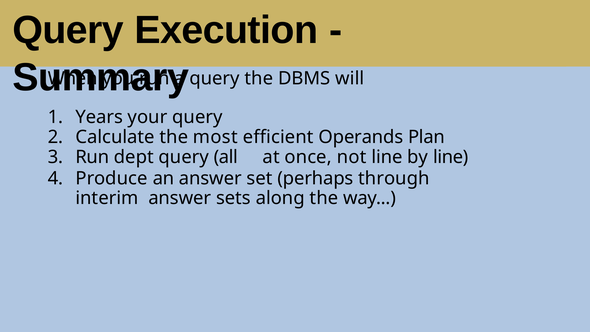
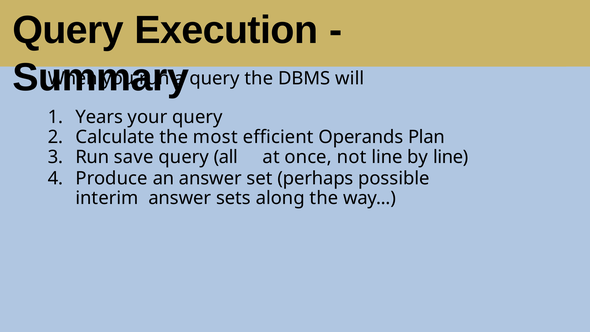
dept: dept -> save
through: through -> possible
